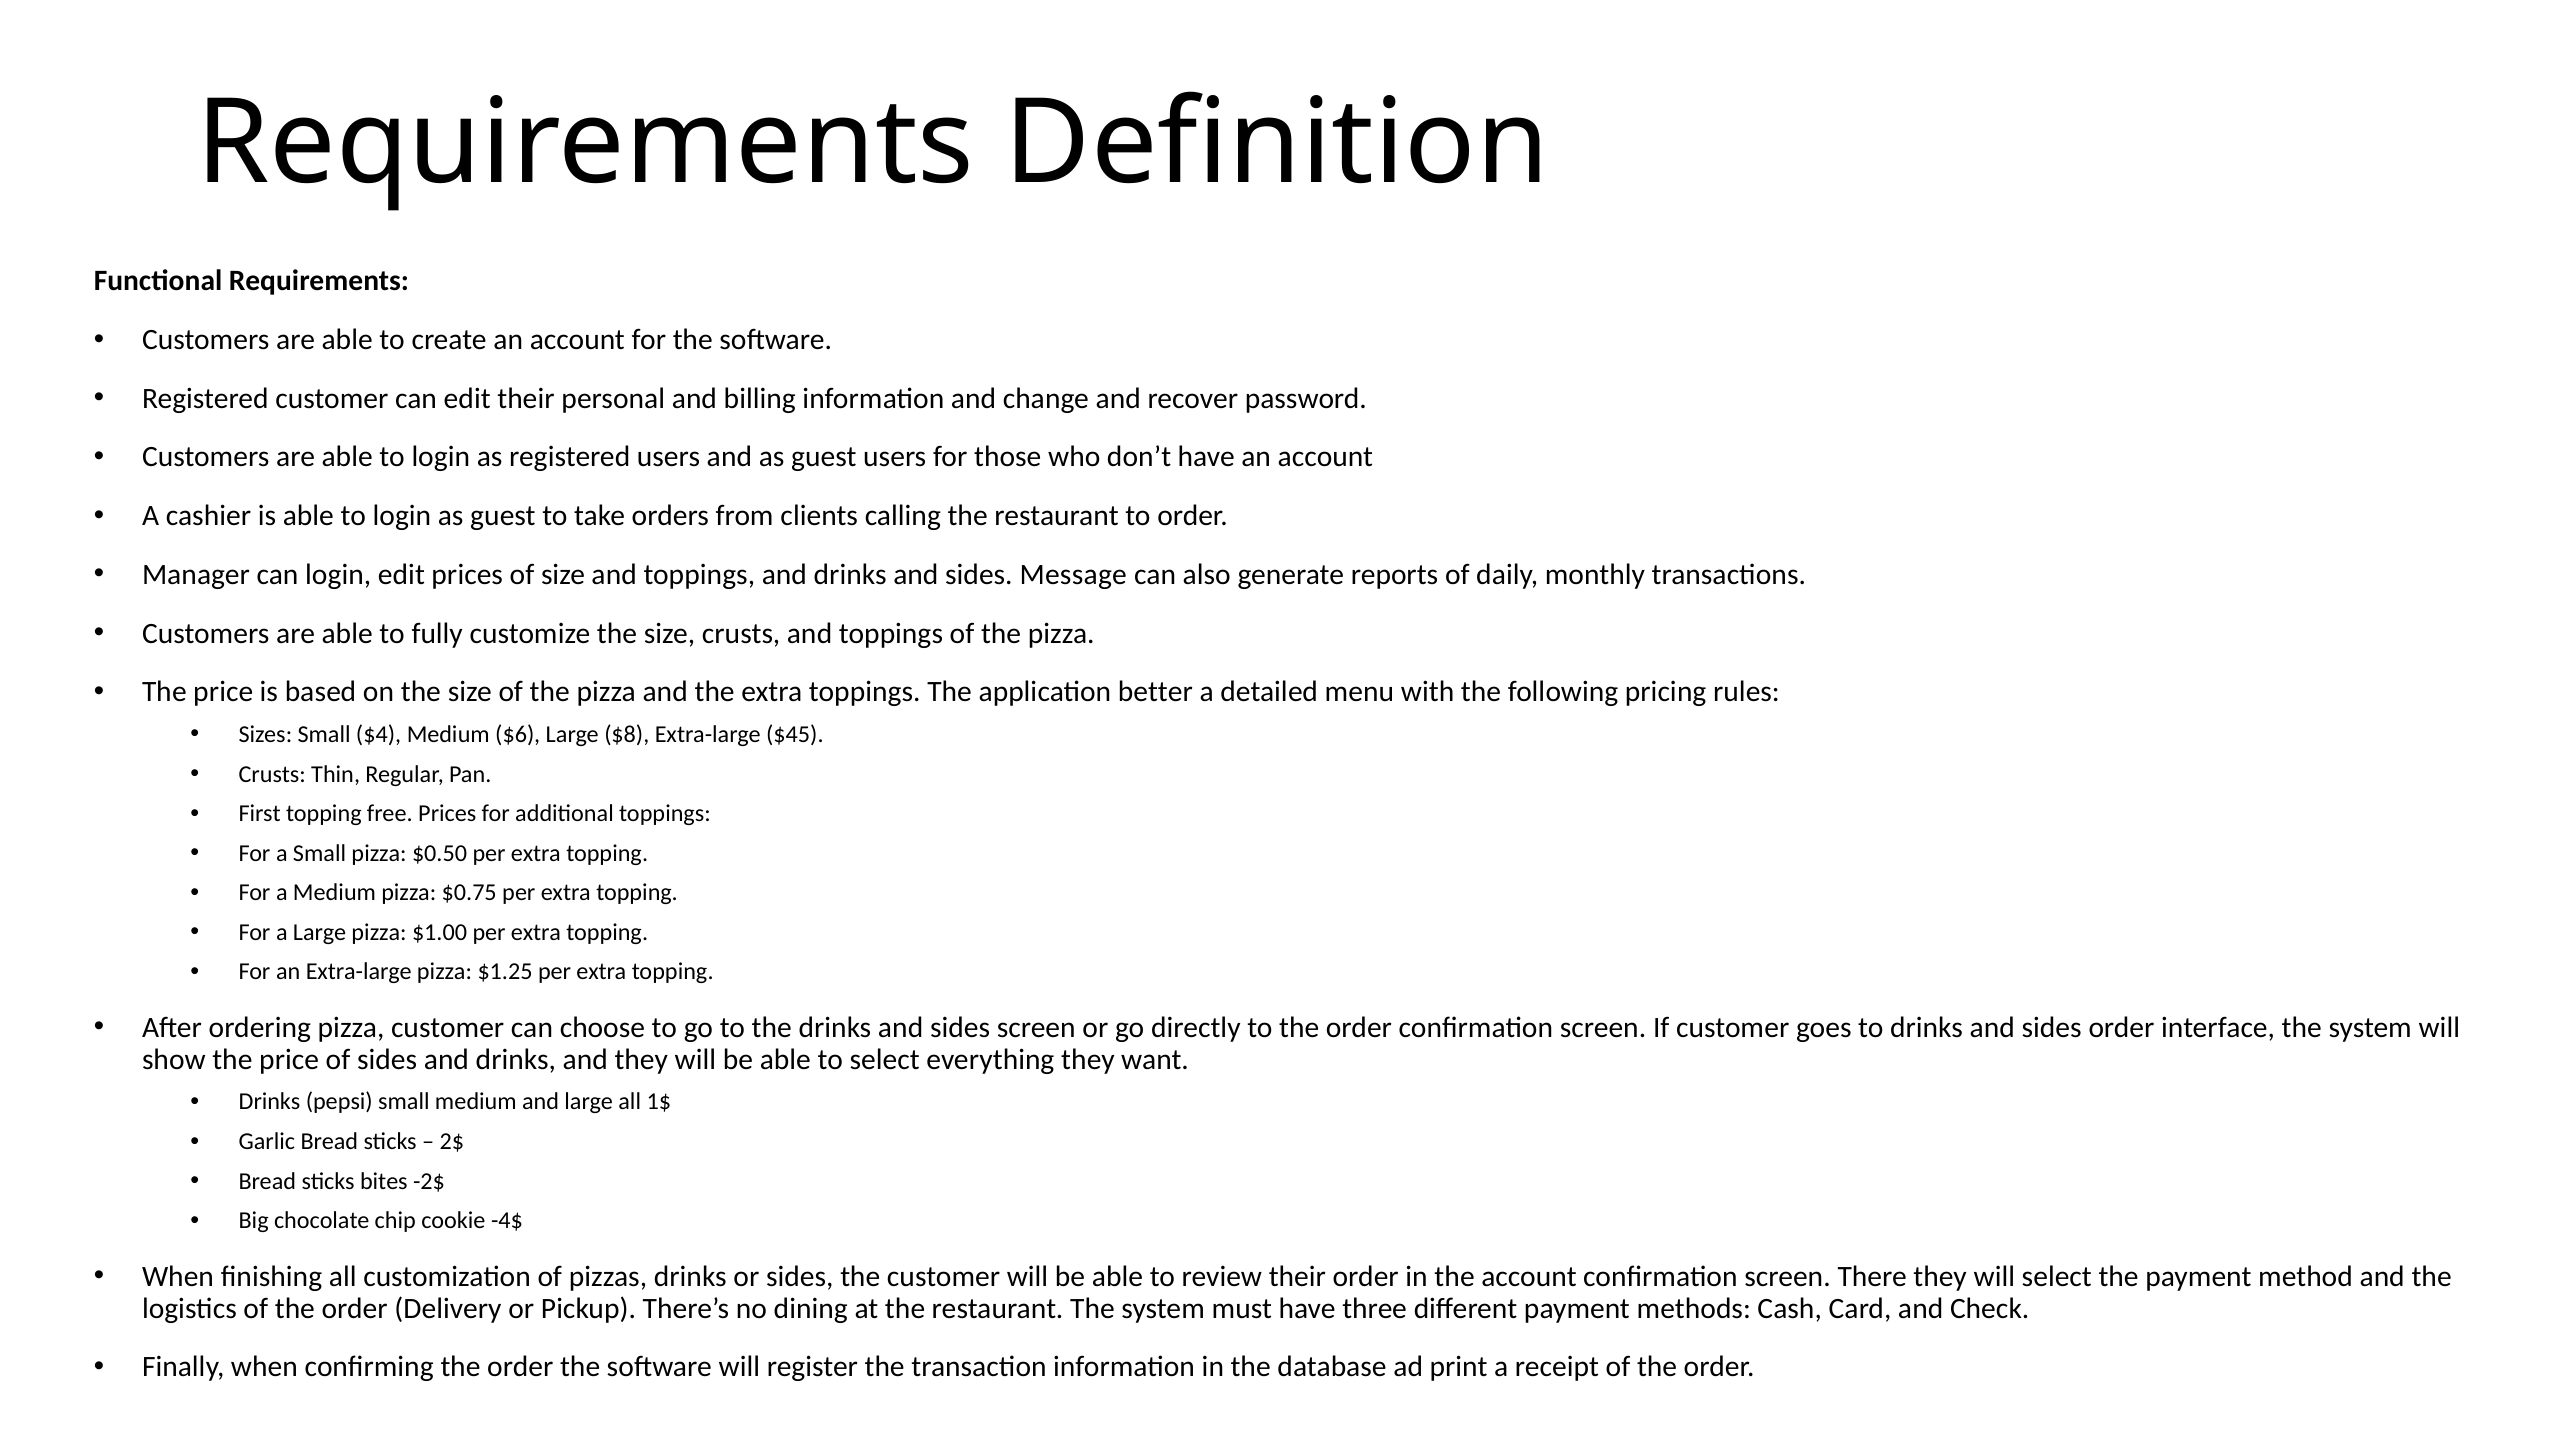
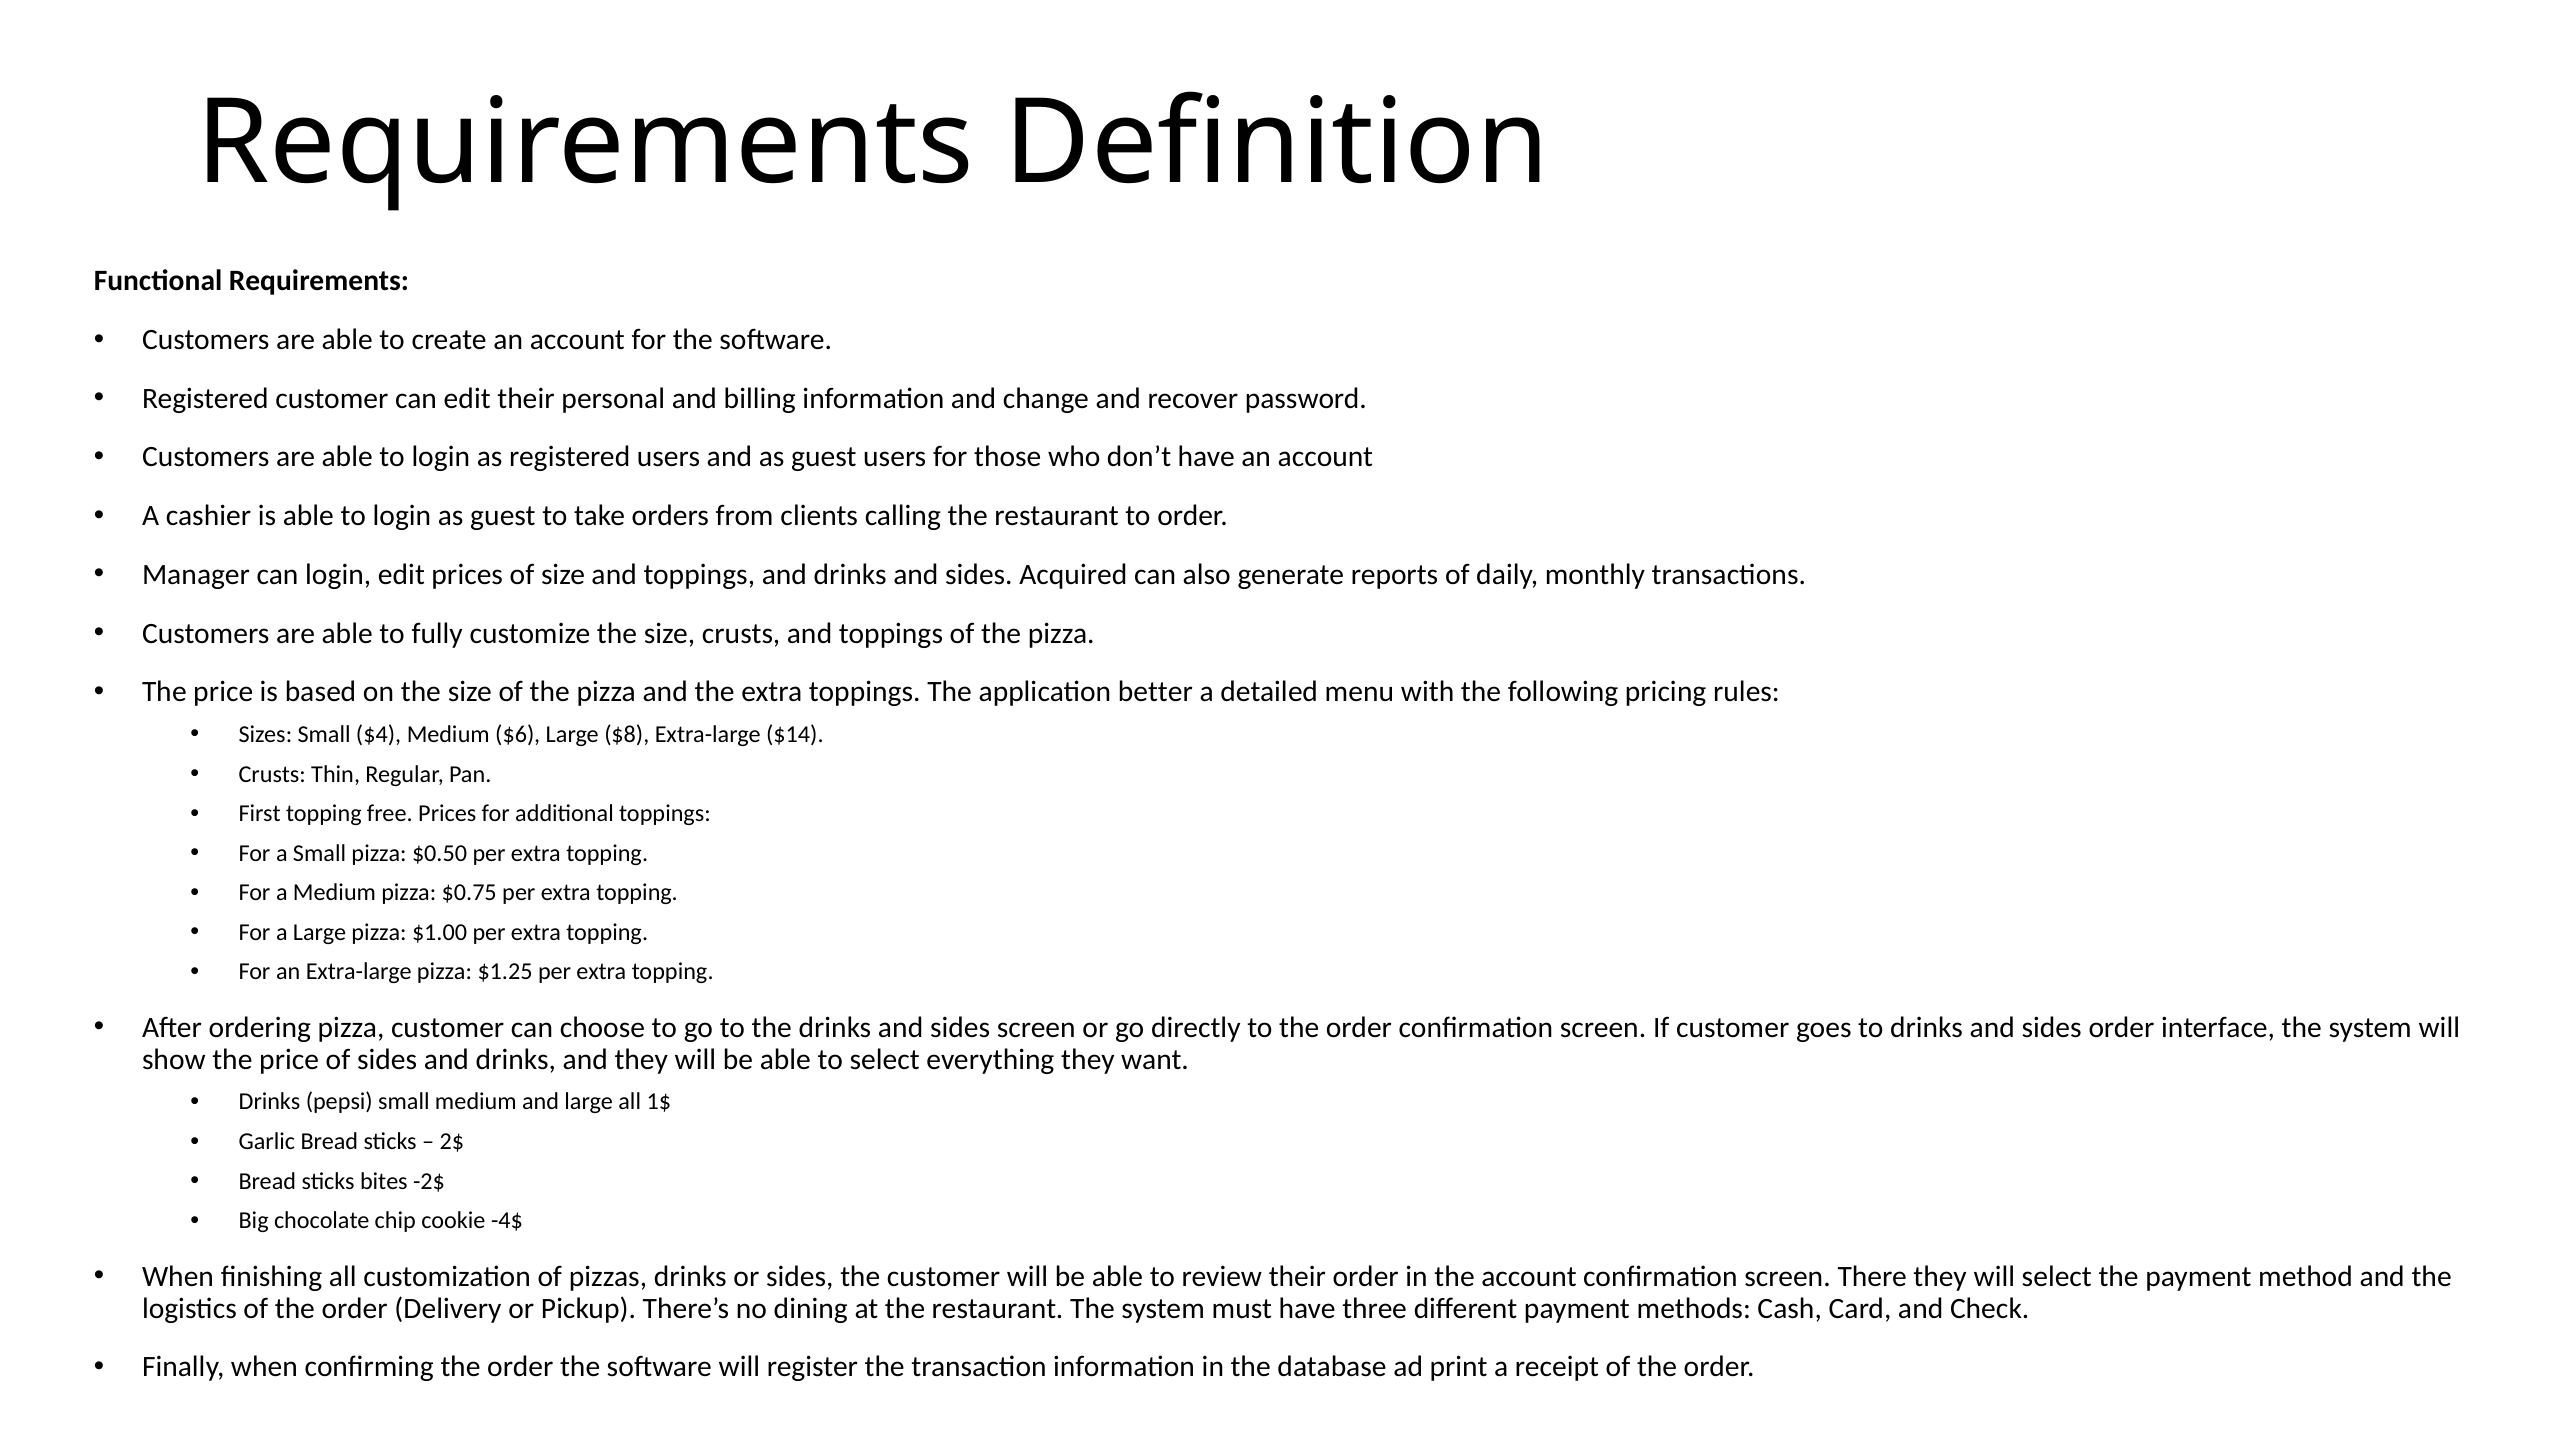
Message: Message -> Acquired
$45: $45 -> $14
